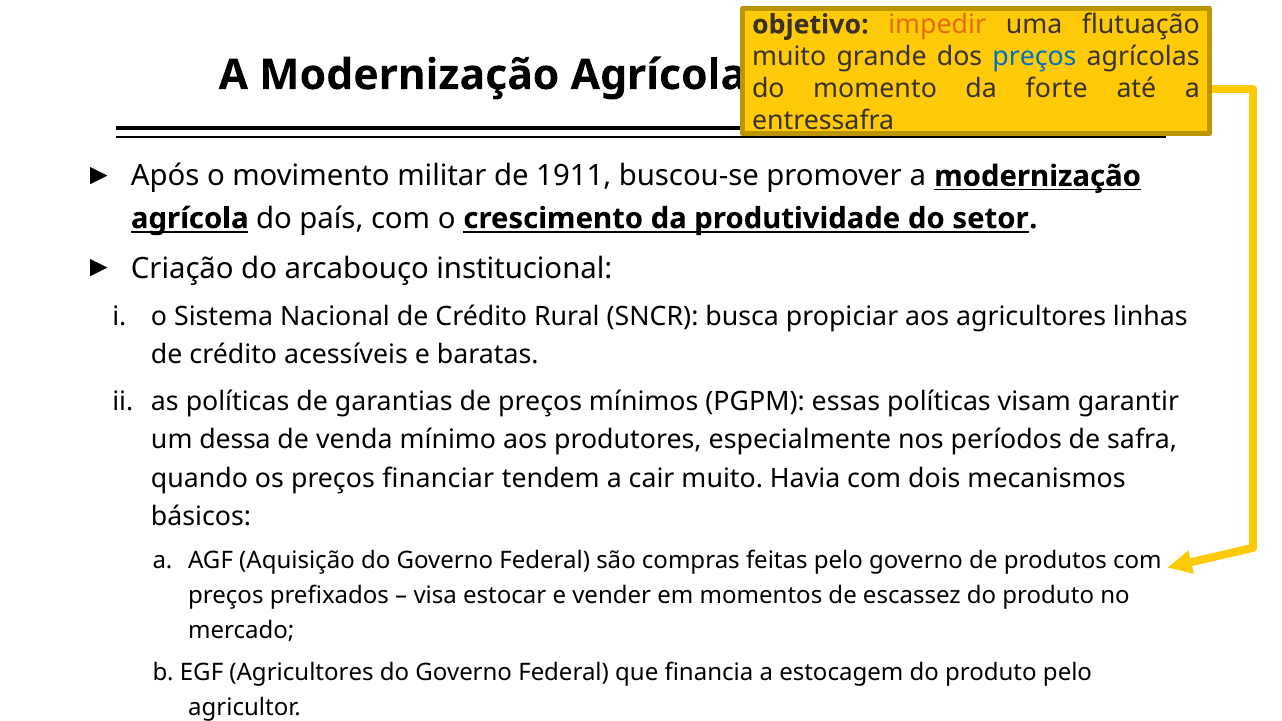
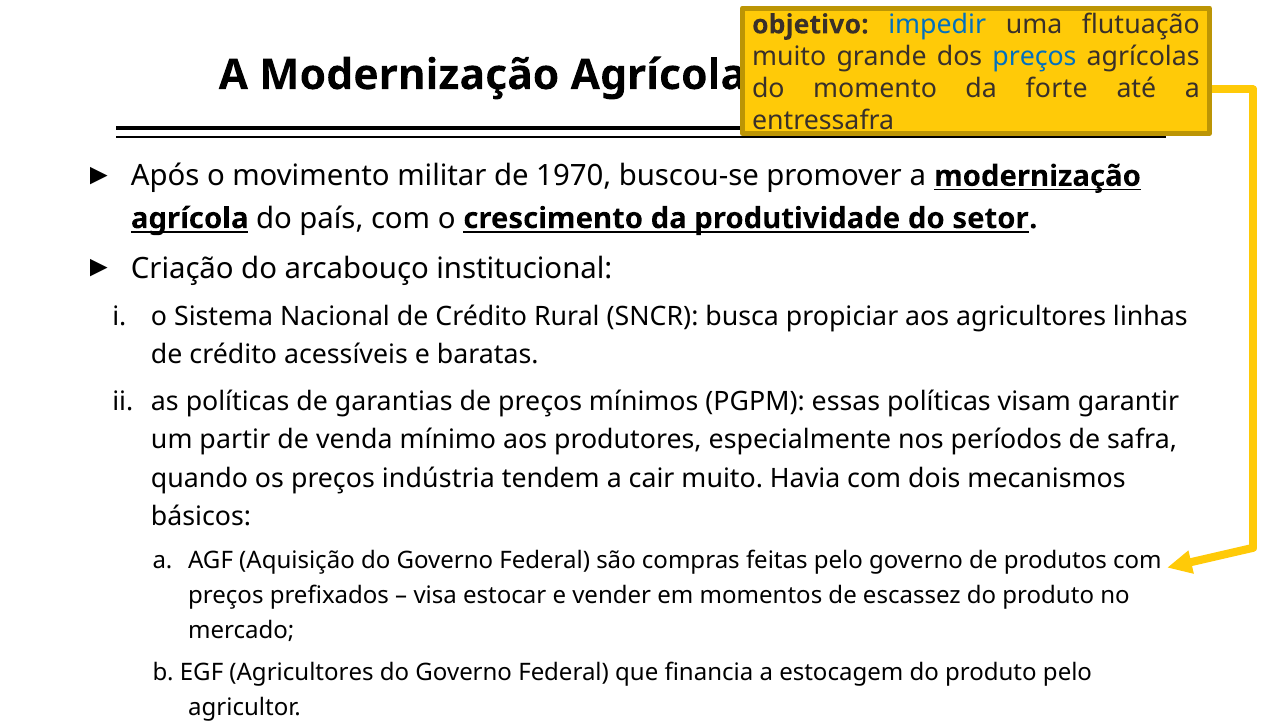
impedir colour: orange -> blue
1911: 1911 -> 1970
dessa: dessa -> partir
financiar: financiar -> indústria
